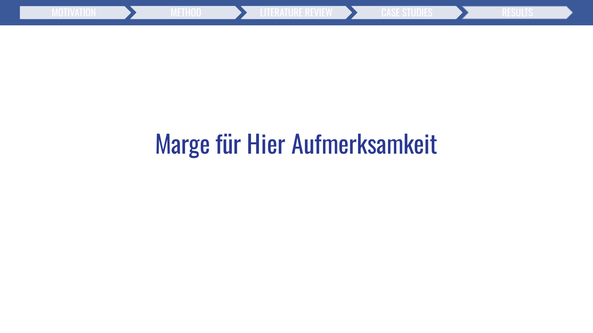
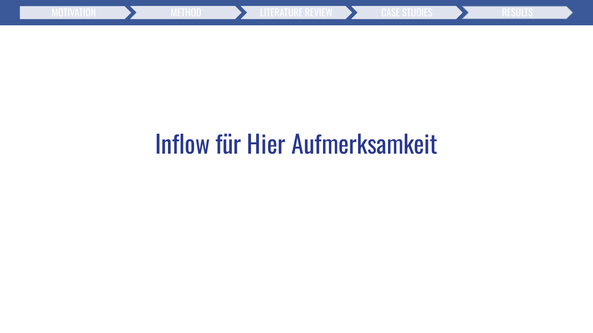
Marge: Marge -> Inflow
